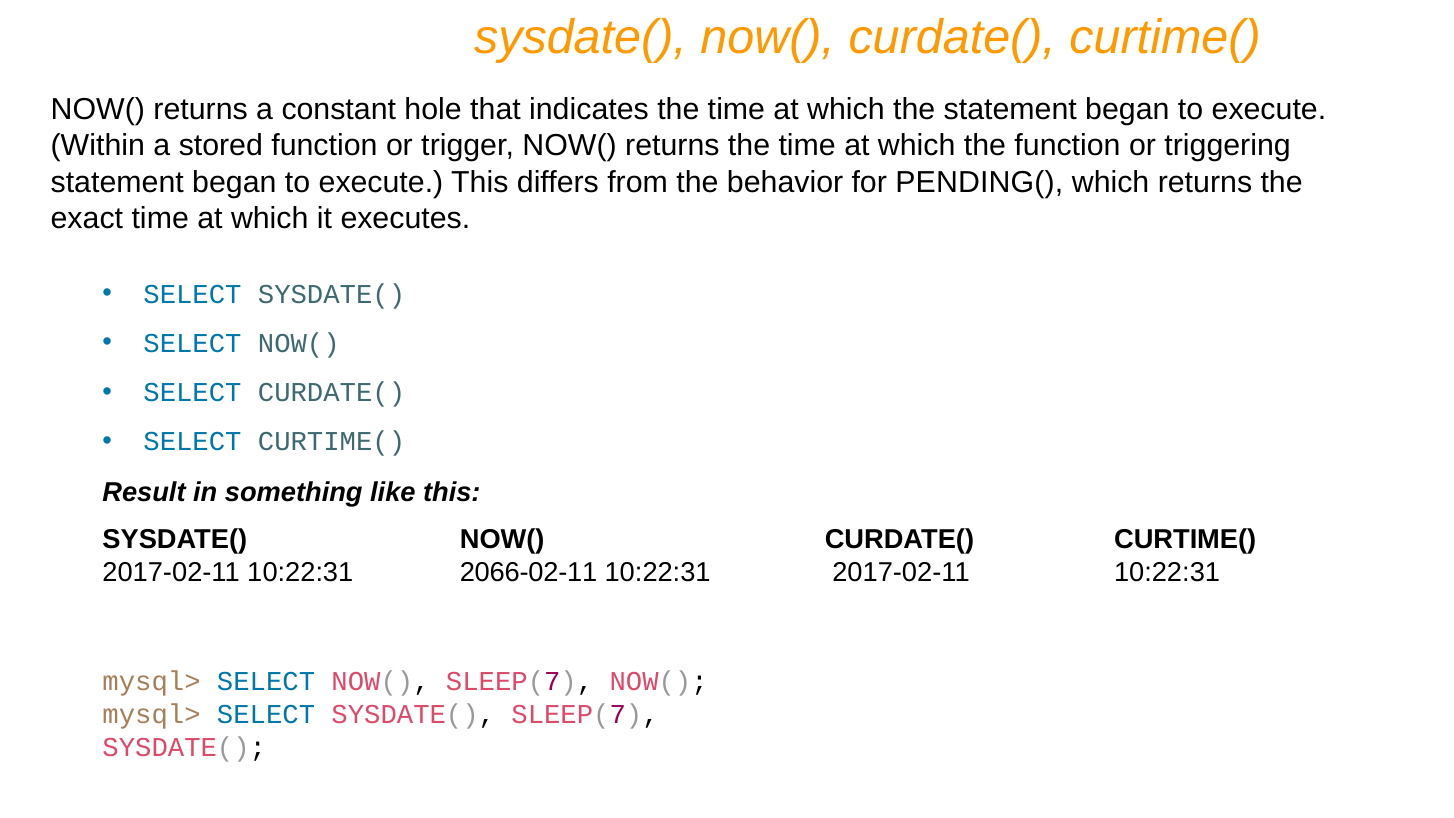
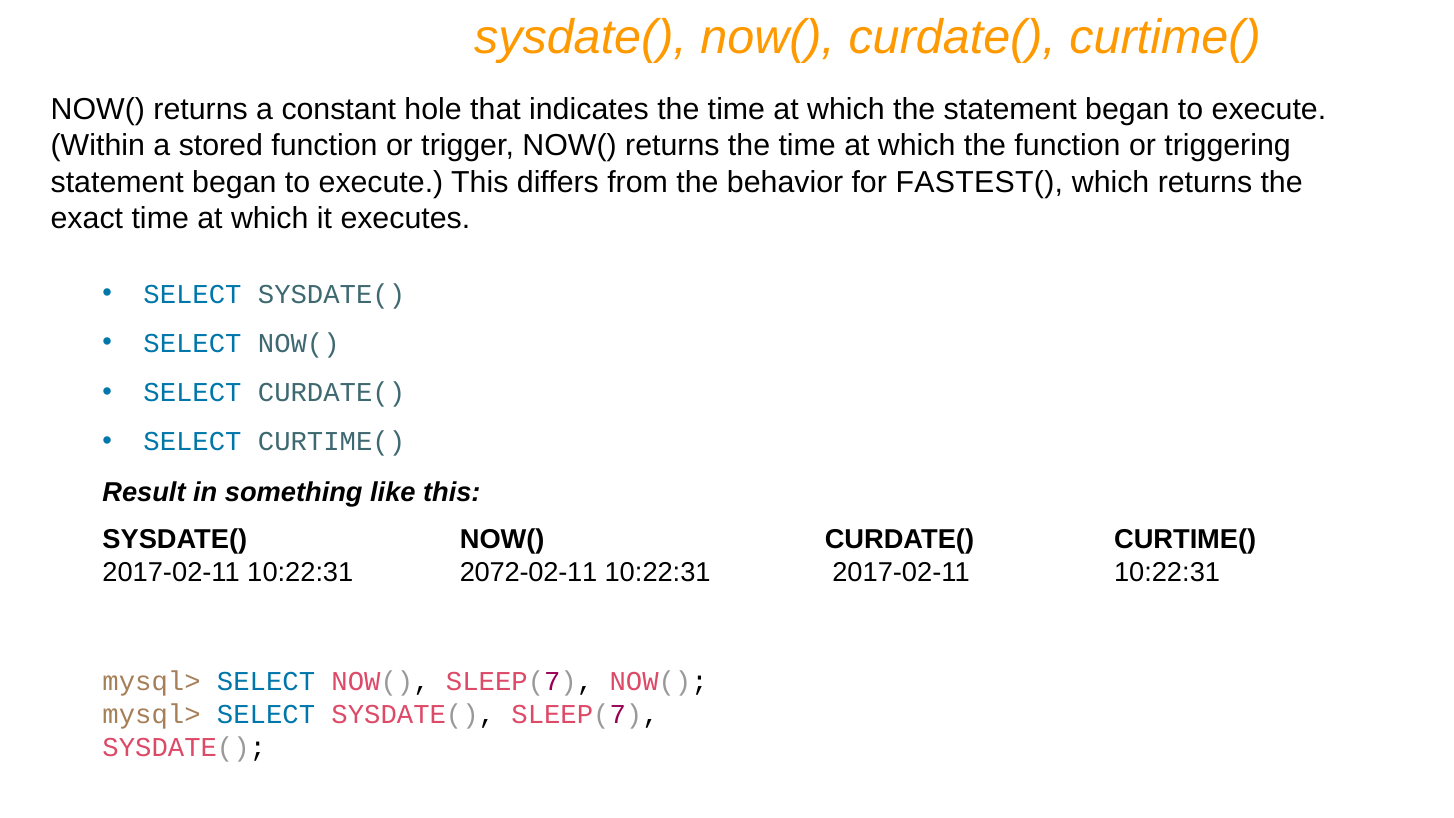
PENDING(: PENDING( -> FASTEST(
2066-02-11: 2066-02-11 -> 2072-02-11
